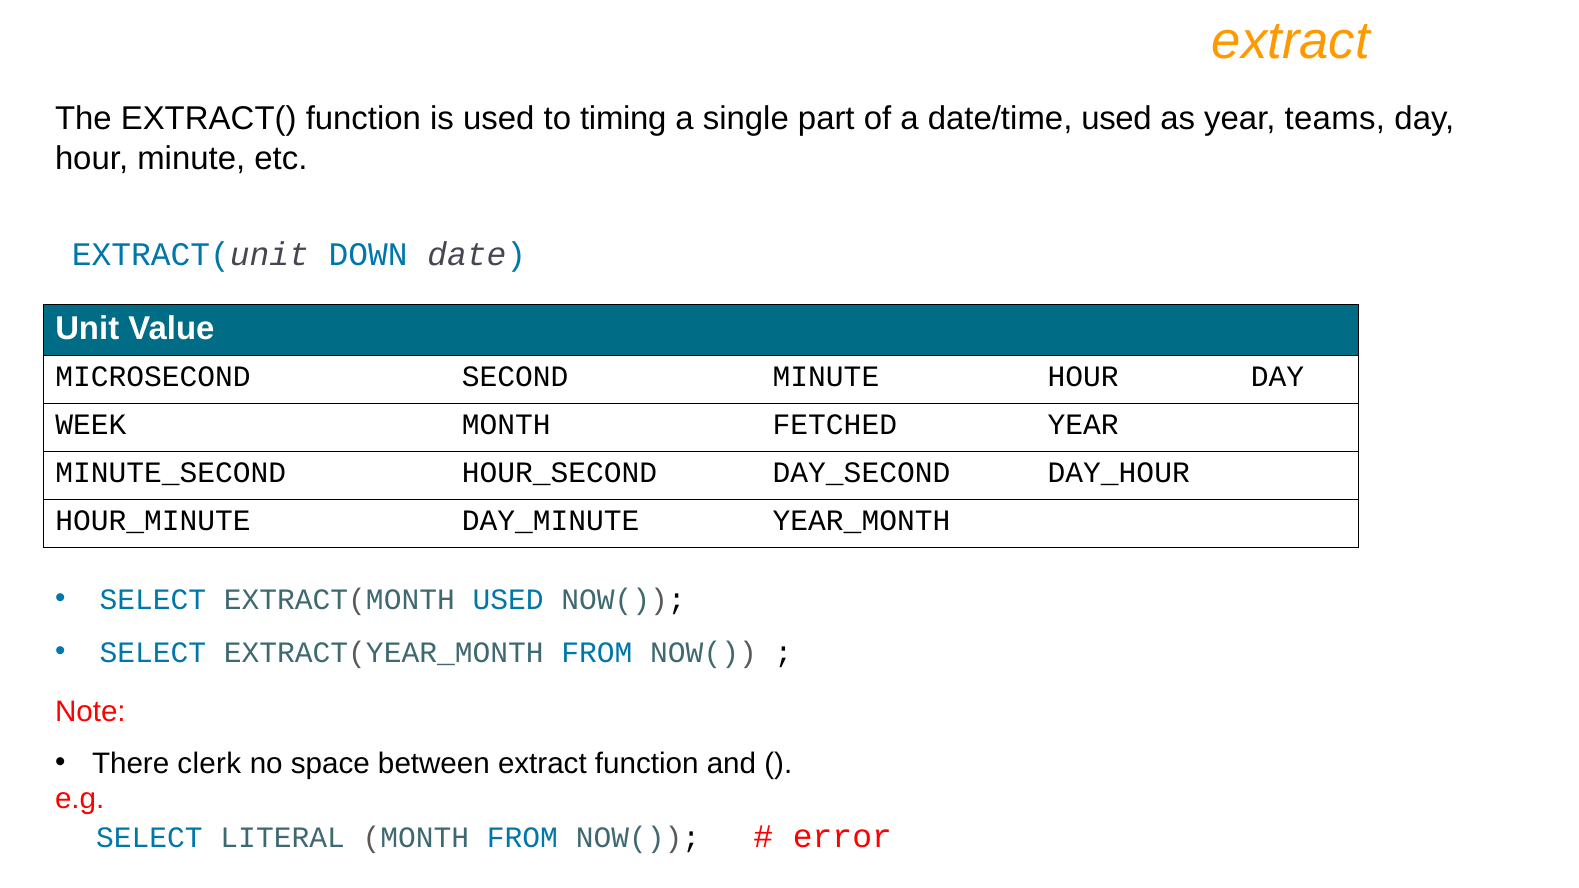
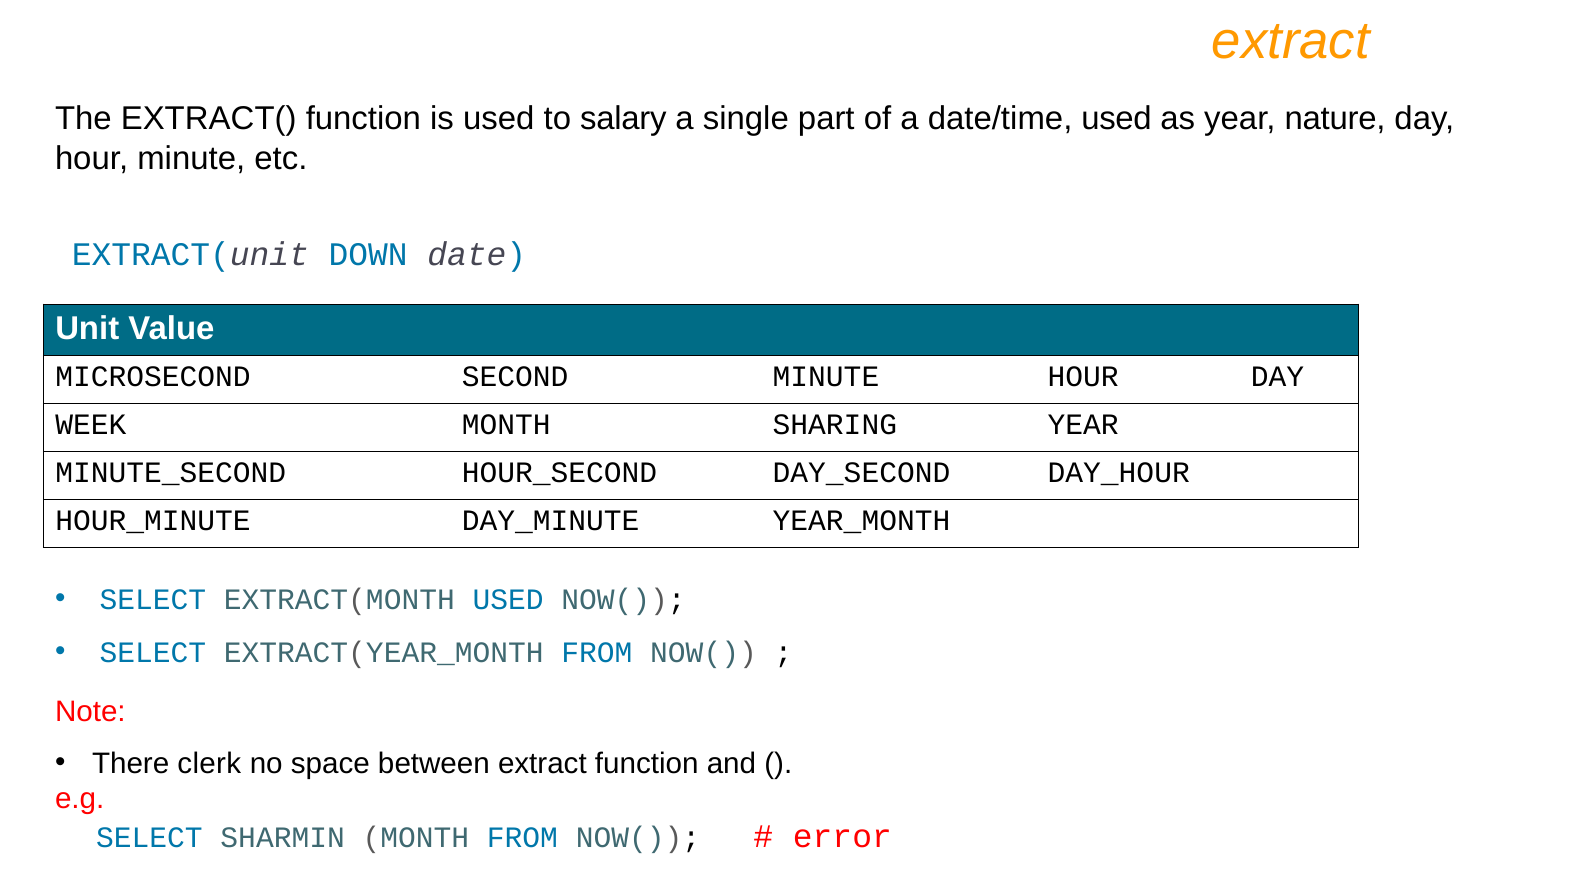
timing: timing -> salary
teams: teams -> nature
FETCHED: FETCHED -> SHARING
LITERAL: LITERAL -> SHARMIN
